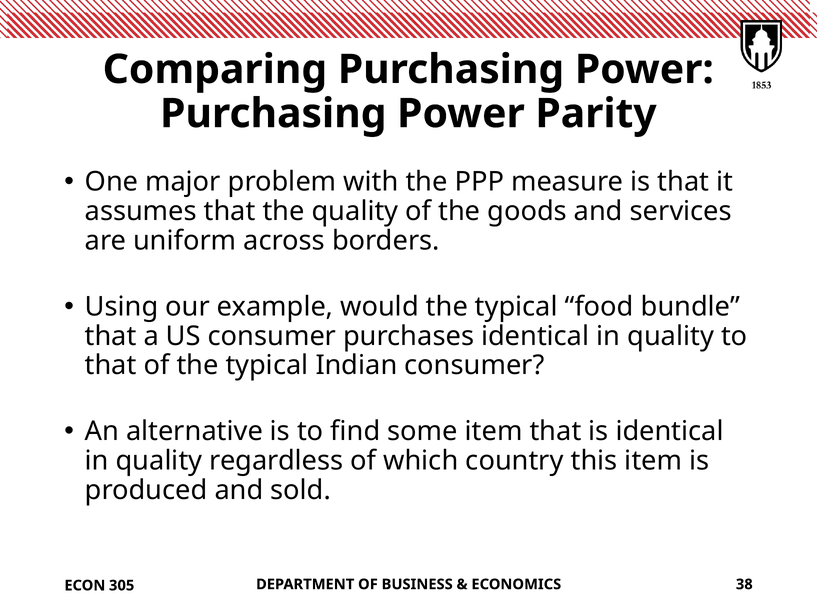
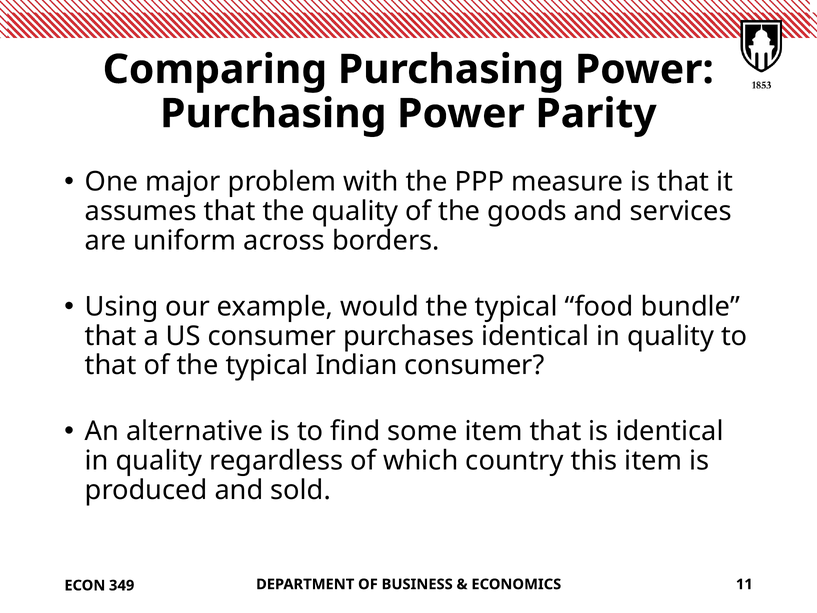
38: 38 -> 11
305: 305 -> 349
